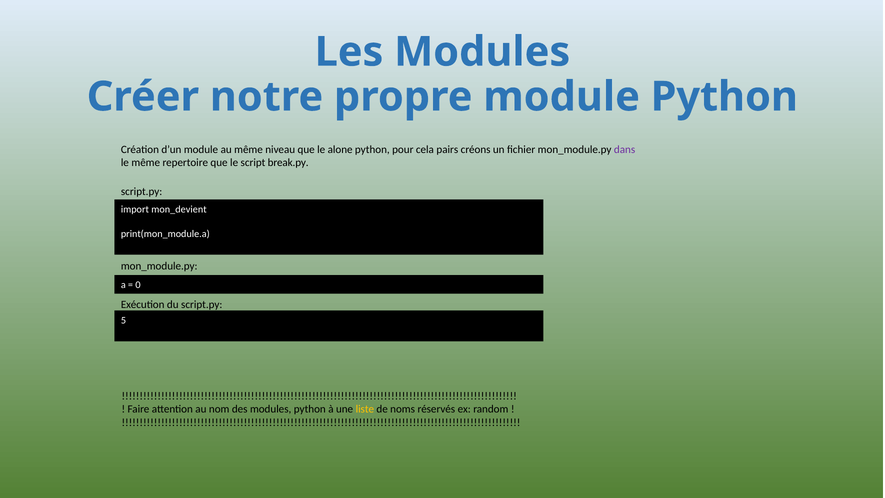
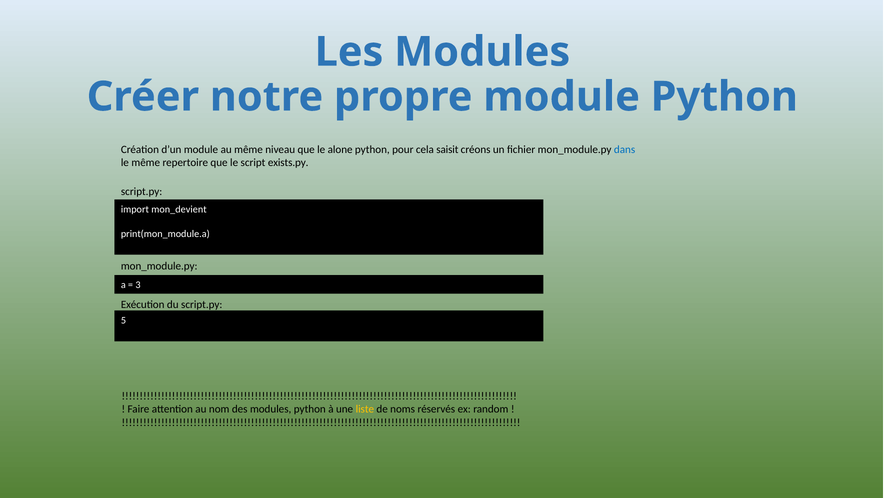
pairs: pairs -> saisit
dans colour: purple -> blue
break.py: break.py -> exists.py
0: 0 -> 3
